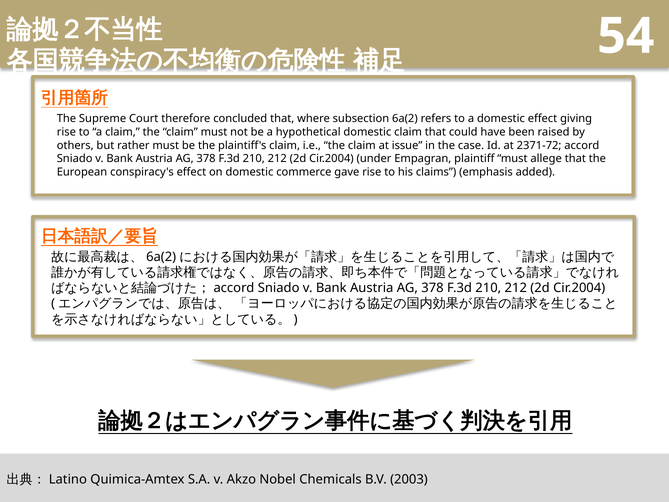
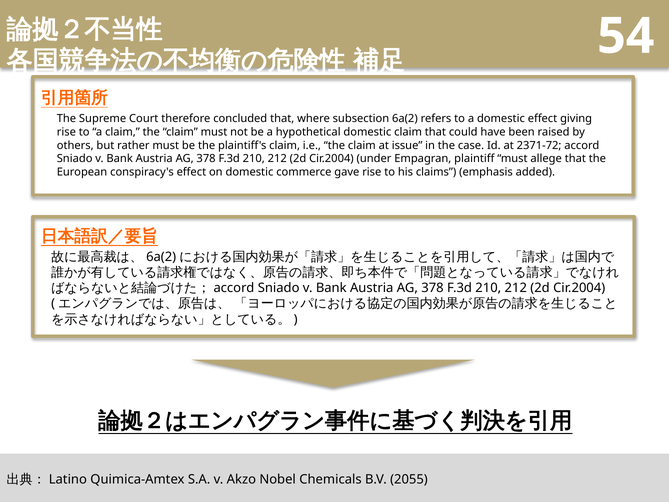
2003: 2003 -> 2055
